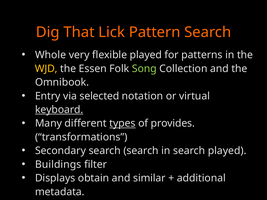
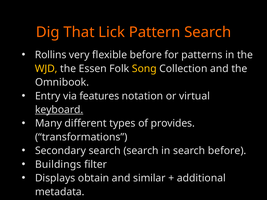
Whole: Whole -> Rollins
flexible played: played -> before
Song colour: light green -> yellow
selected: selected -> features
types underline: present -> none
search played: played -> before
